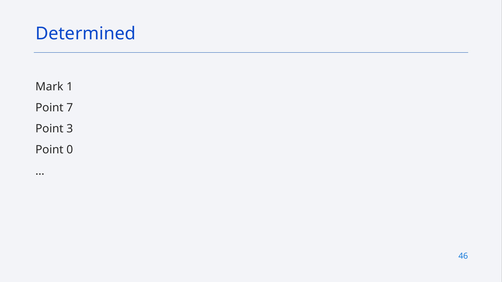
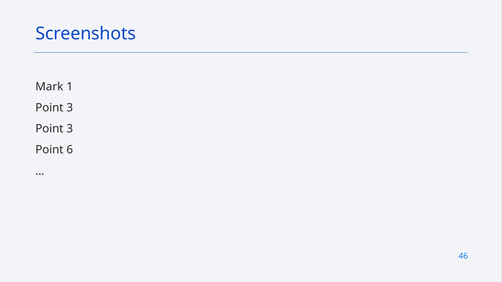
Determined: Determined -> Screenshots
7 at (70, 108): 7 -> 3
0: 0 -> 6
